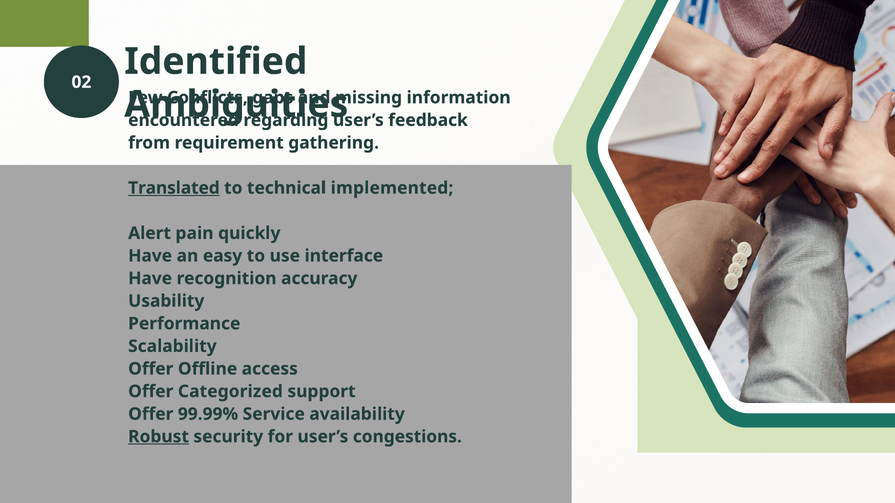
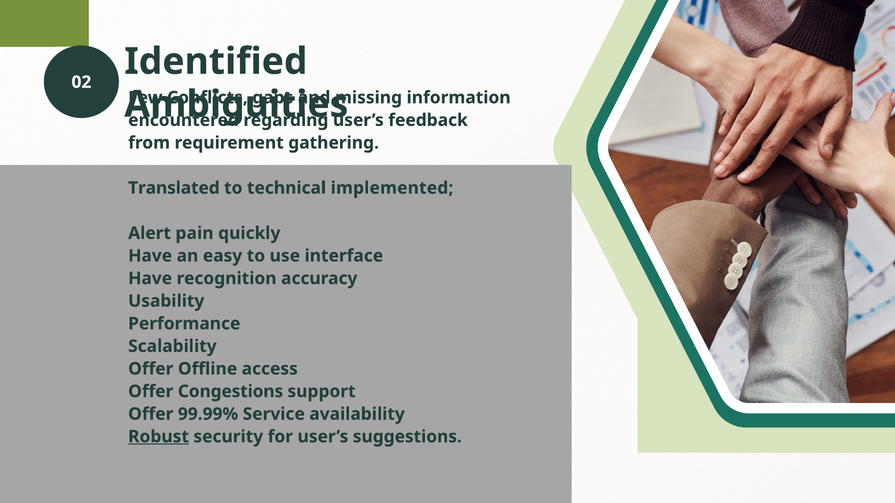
Translated underline: present -> none
Categorized: Categorized -> Congestions
congestions: congestions -> suggestions
